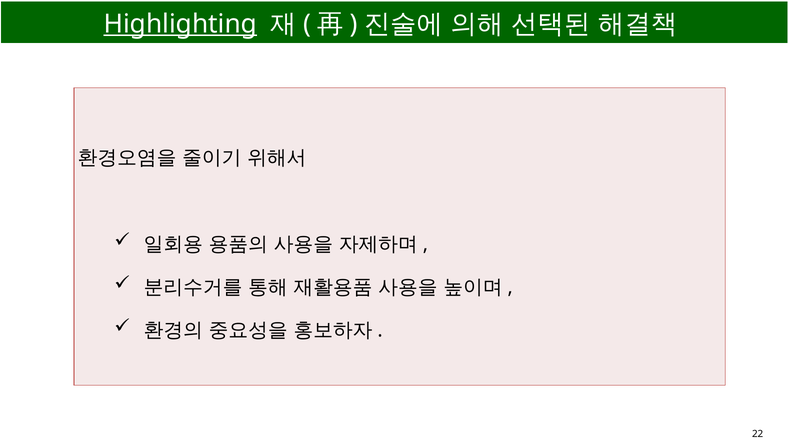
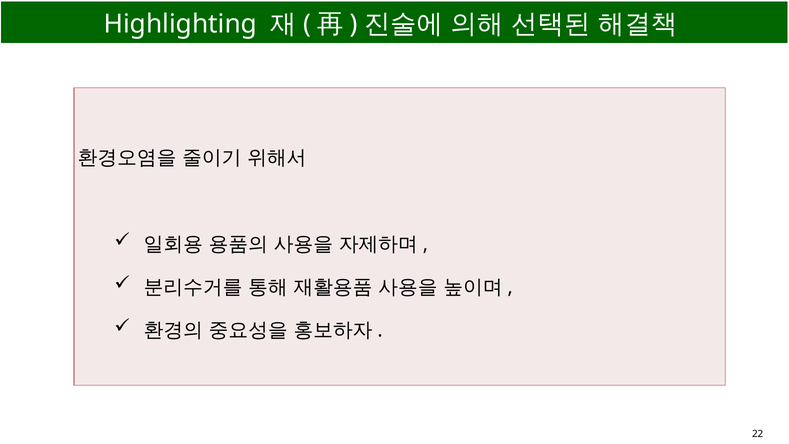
Highlighting underline: present -> none
